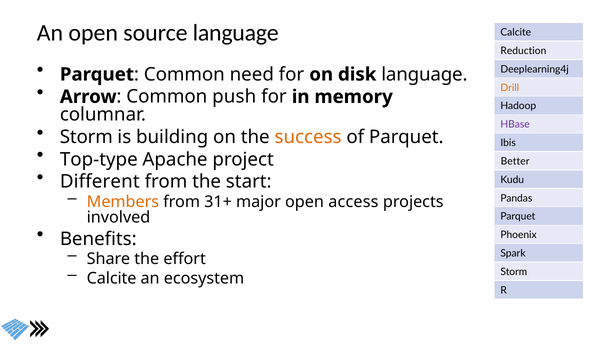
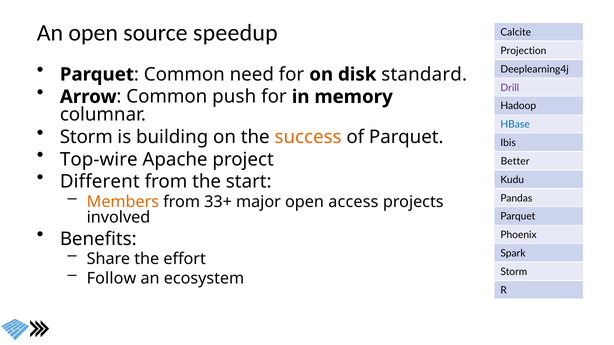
source language: language -> speedup
Reduction: Reduction -> Projection
disk language: language -> standard
Drill colour: orange -> purple
HBase colour: purple -> blue
Top-type: Top-type -> Top-wire
31+: 31+ -> 33+
Calcite at (112, 279): Calcite -> Follow
